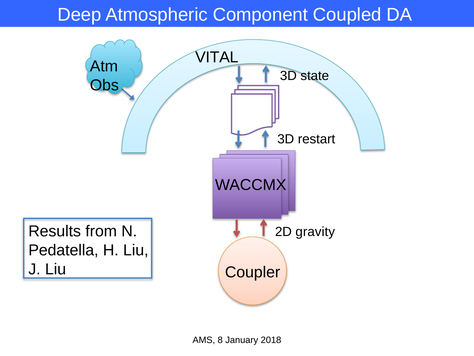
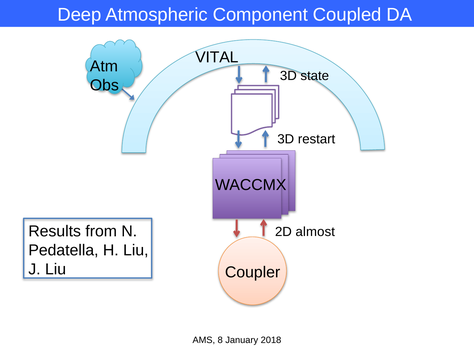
gravity: gravity -> almost
